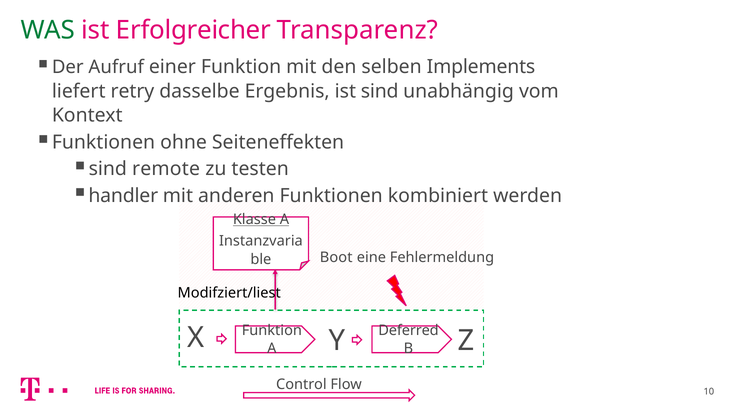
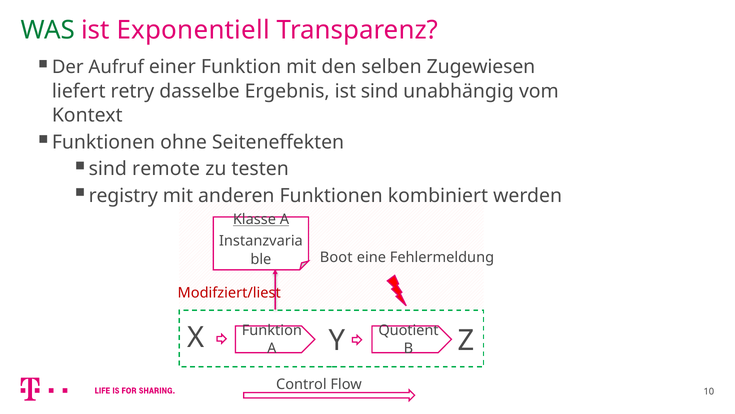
Erfolgreicher: Erfolgreicher -> Exponentiell
Implements: Implements -> Zugewiesen
handler: handler -> registry
Modifziert/liest colour: black -> red
Deferred: Deferred -> Quotient
